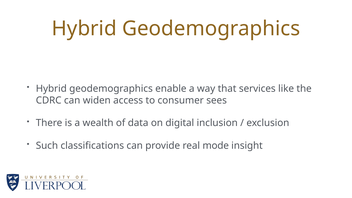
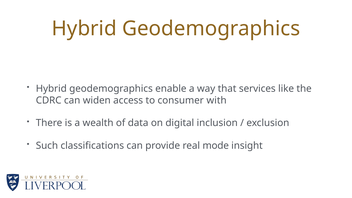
sees: sees -> with
